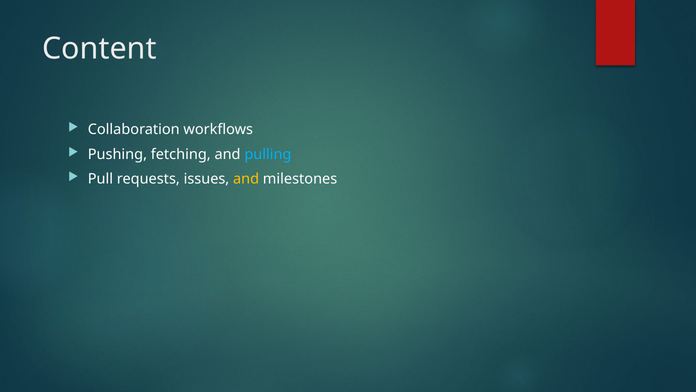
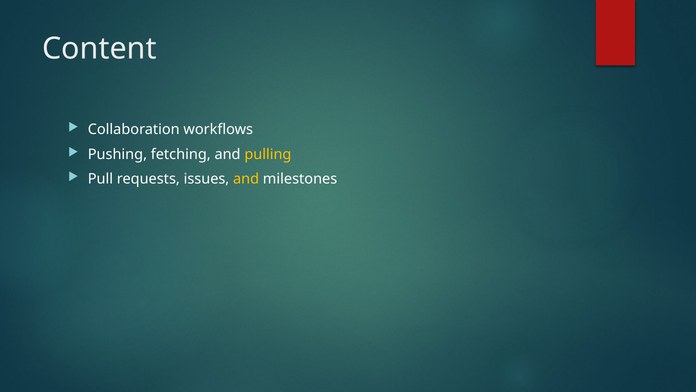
pulling colour: light blue -> yellow
